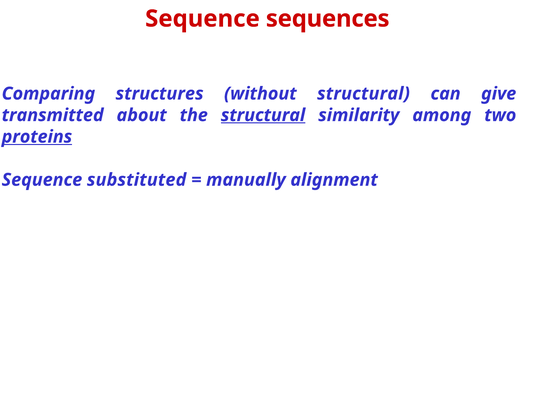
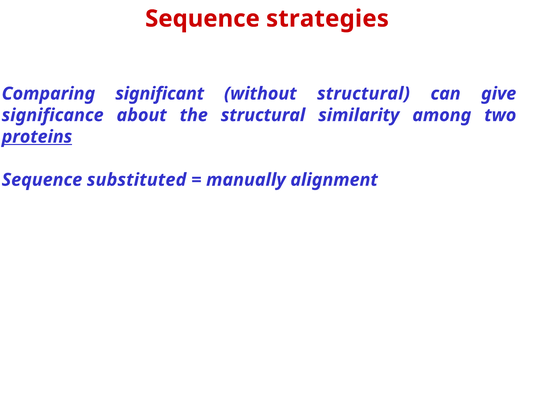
sequences: sequences -> strategies
structures: structures -> significant
transmitted: transmitted -> significance
structural at (263, 115) underline: present -> none
